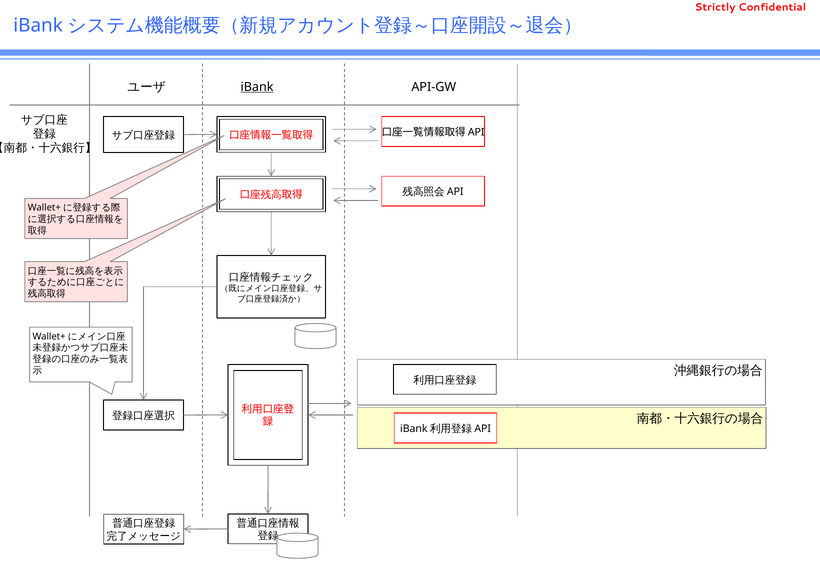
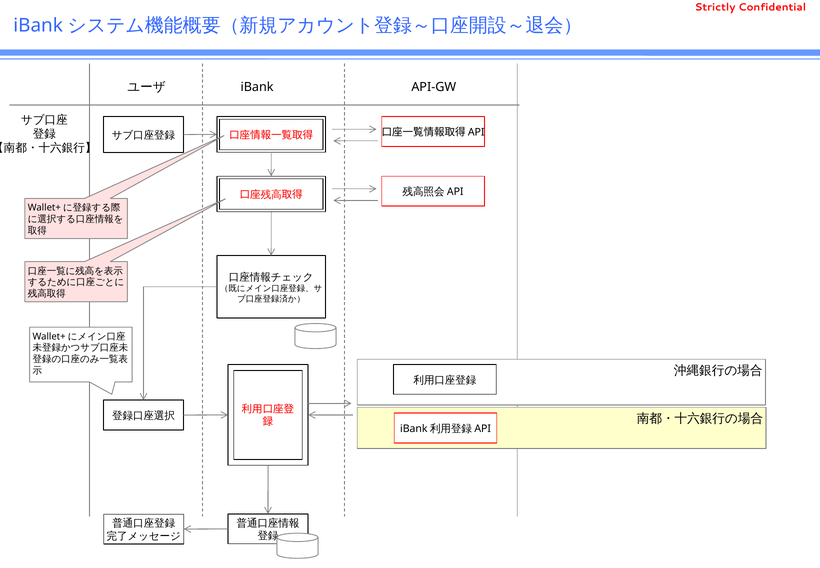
iBank underline: present -> none
